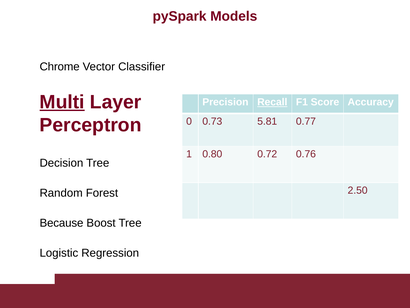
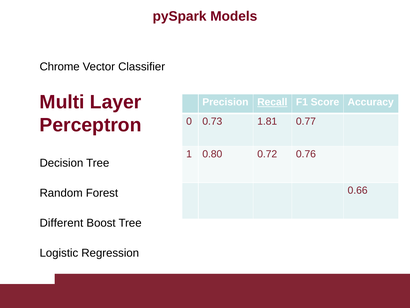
Multi underline: present -> none
5.81: 5.81 -> 1.81
2.50: 2.50 -> 0.66
Because: Because -> Different
